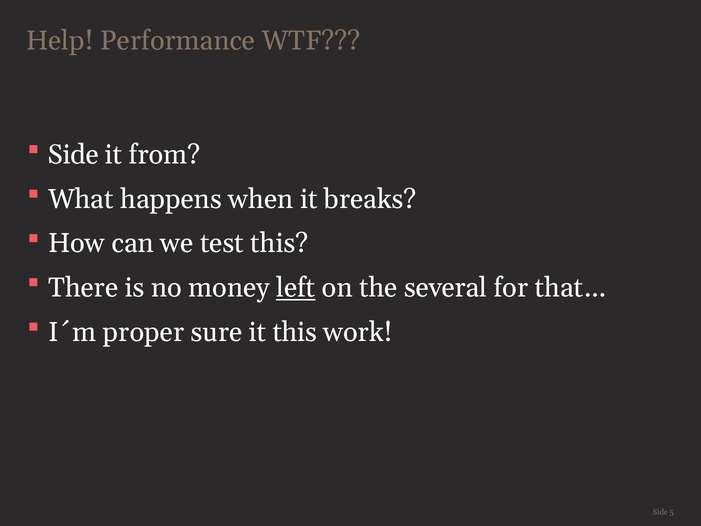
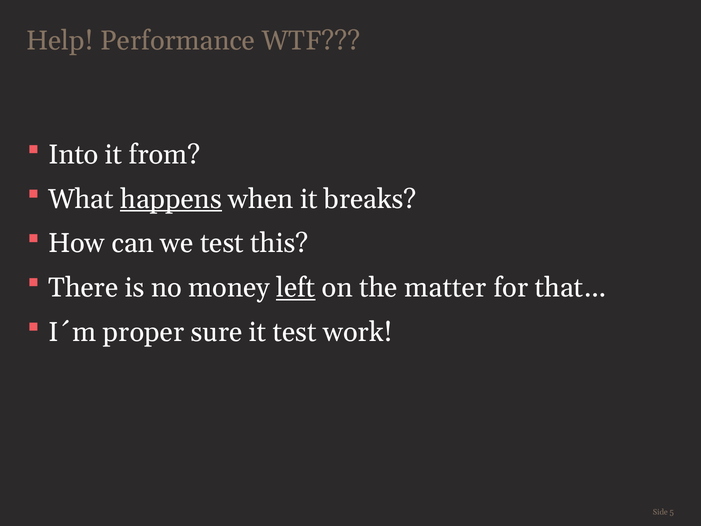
Side at (73, 155): Side -> Into
happens underline: none -> present
several: several -> matter
it this: this -> test
